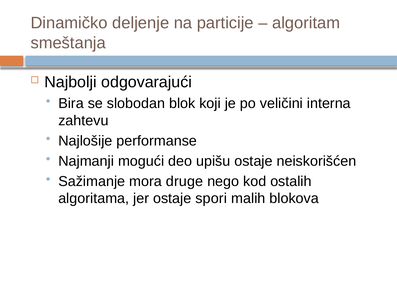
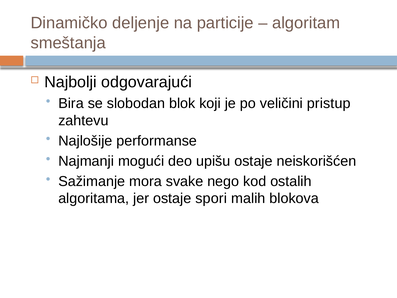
interna: interna -> pristup
druge: druge -> svake
